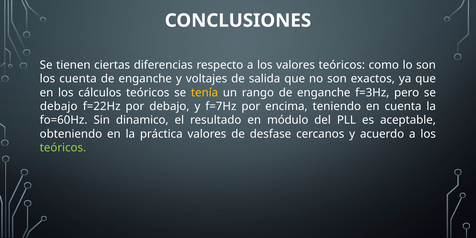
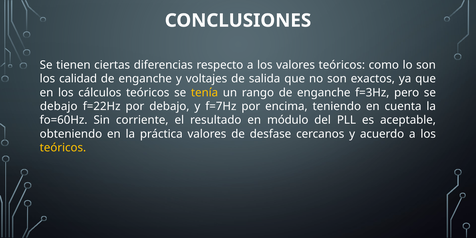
los cuenta: cuenta -> calidad
dinamico: dinamico -> corriente
teóricos at (63, 148) colour: light green -> yellow
